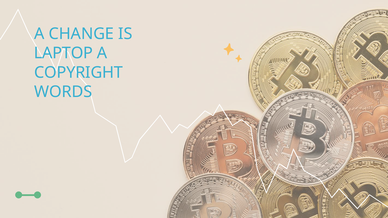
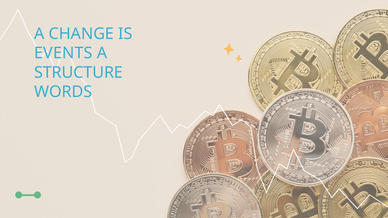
LAPTOP: LAPTOP -> EVENTS
COPYRIGHT: COPYRIGHT -> STRUCTURE
